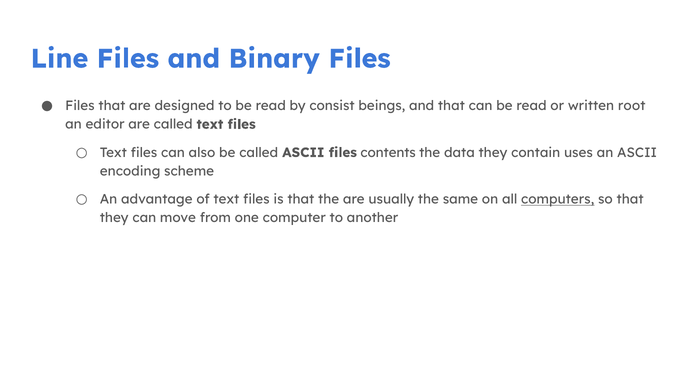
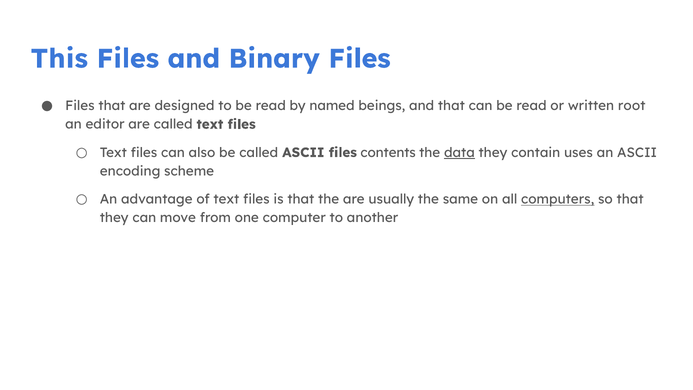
Line: Line -> This
consist: consist -> named
data underline: none -> present
